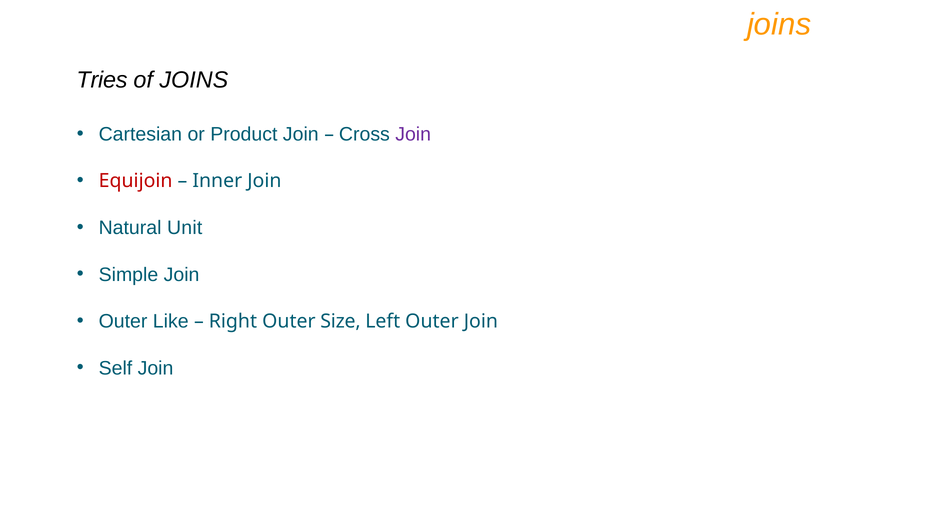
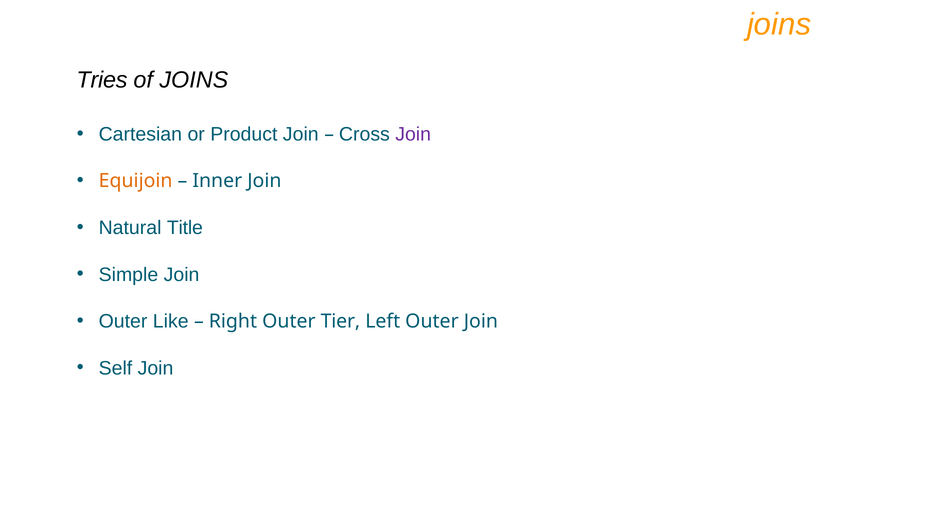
Equijoin colour: red -> orange
Unit: Unit -> Title
Size: Size -> Tier
